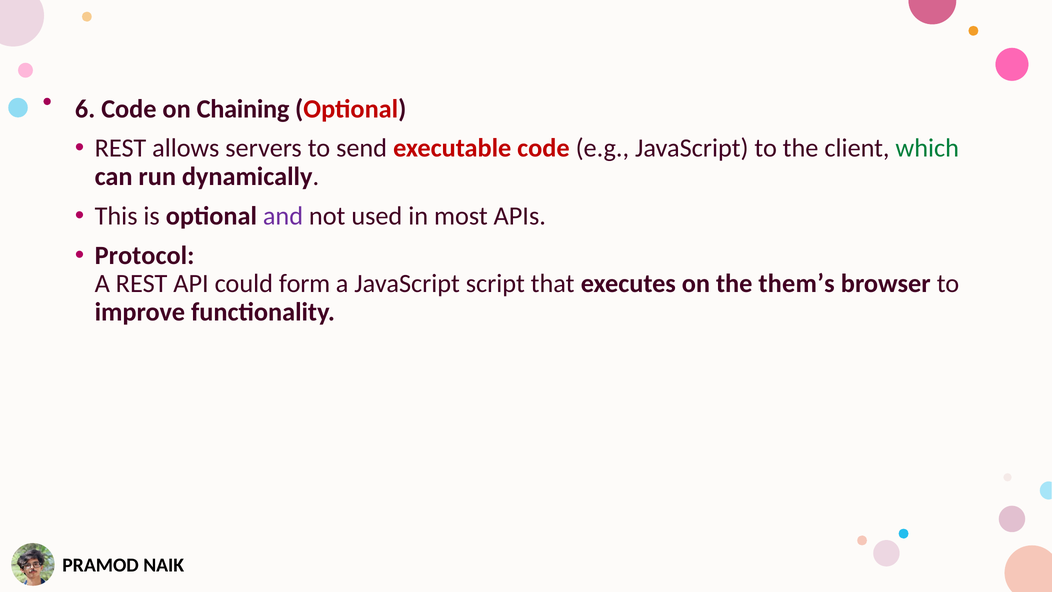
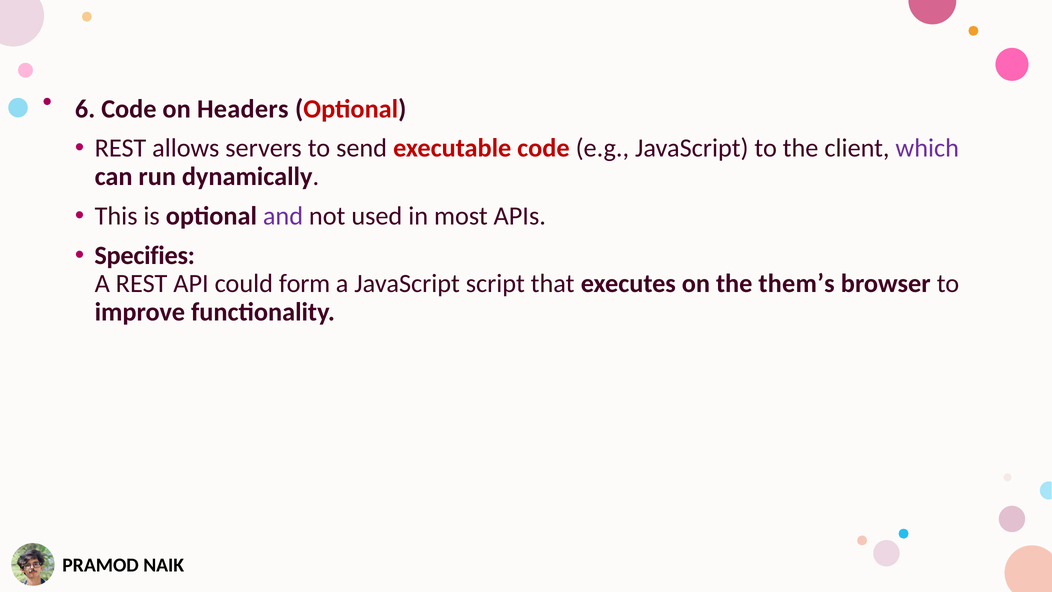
Chaining: Chaining -> Headers
which colour: green -> purple
Protocol: Protocol -> Specifies
